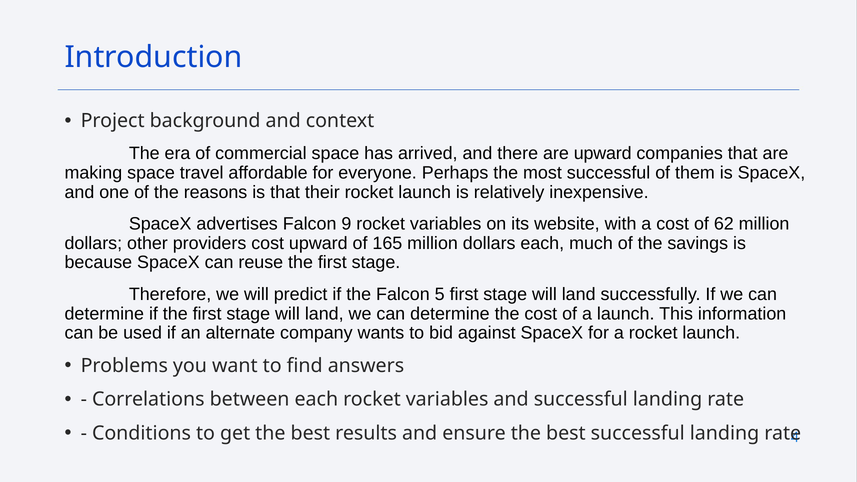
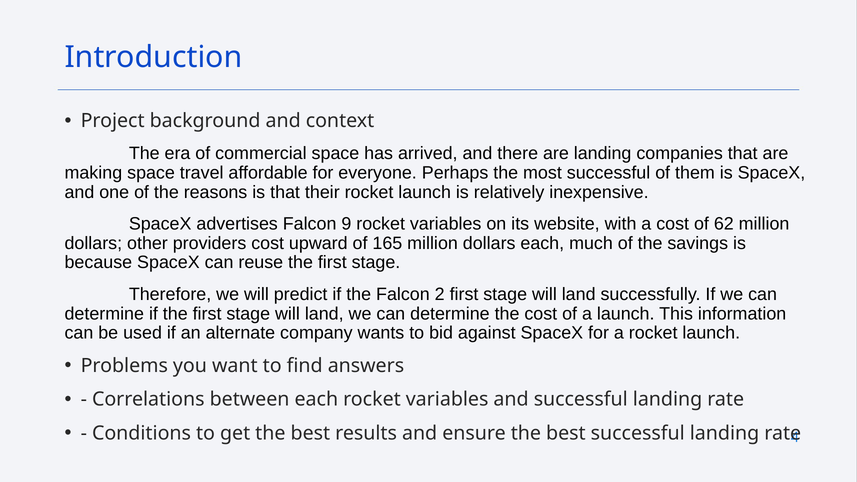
are upward: upward -> landing
5: 5 -> 2
